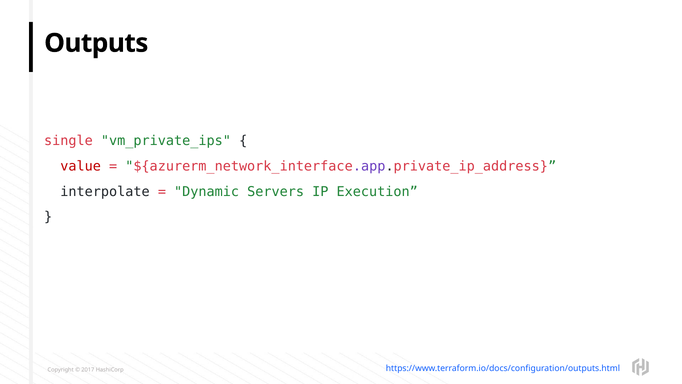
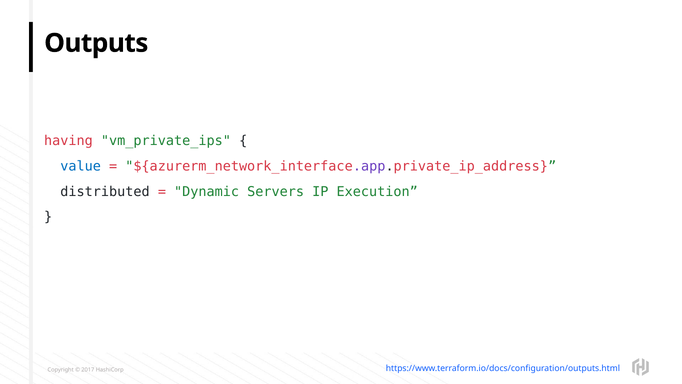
single: single -> having
value colour: red -> blue
interpolate: interpolate -> distributed
